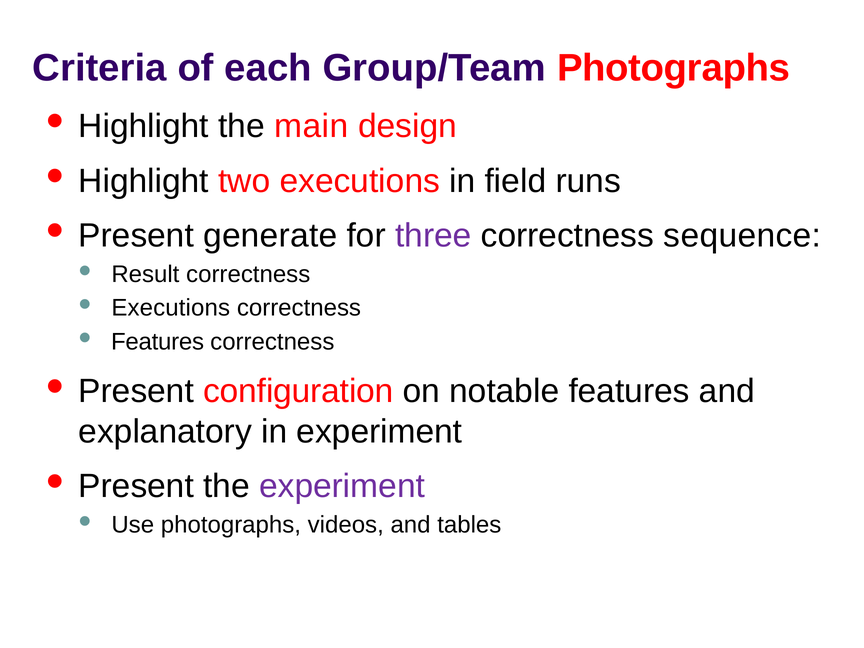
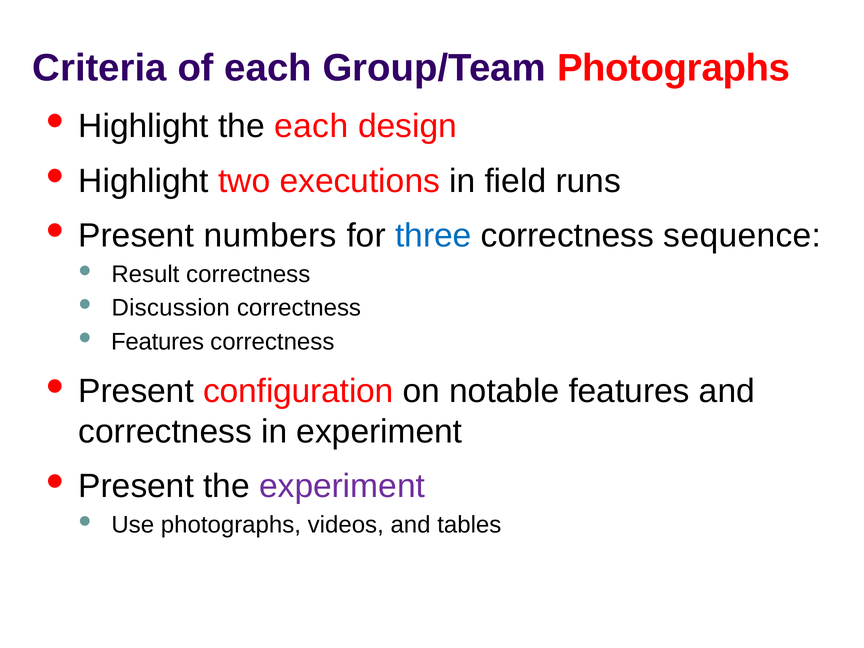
the main: main -> each
generate: generate -> numbers
three colour: purple -> blue
Executions at (171, 308): Executions -> Discussion
explanatory at (165, 432): explanatory -> correctness
